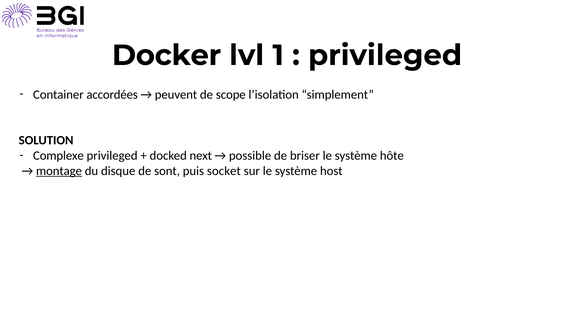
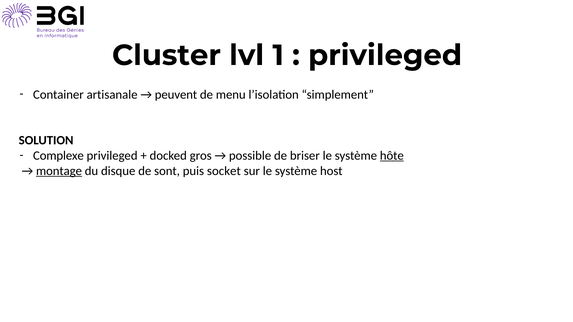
Docker: Docker -> Cluster
accordées: accordées -> artisanale
scope: scope -> menu
next: next -> gros
hôte underline: none -> present
